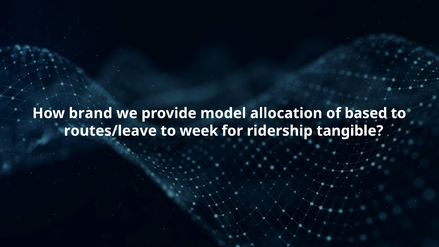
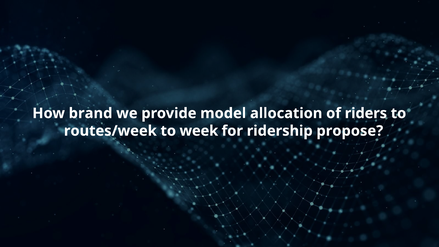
based: based -> riders
routes/leave: routes/leave -> routes/week
tangible: tangible -> propose
